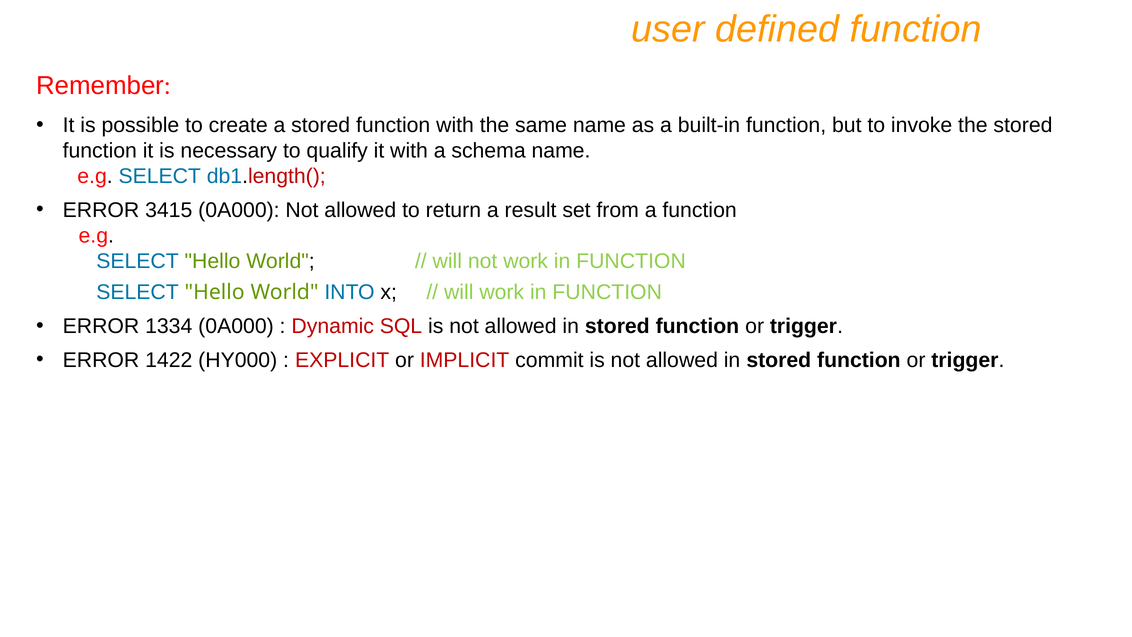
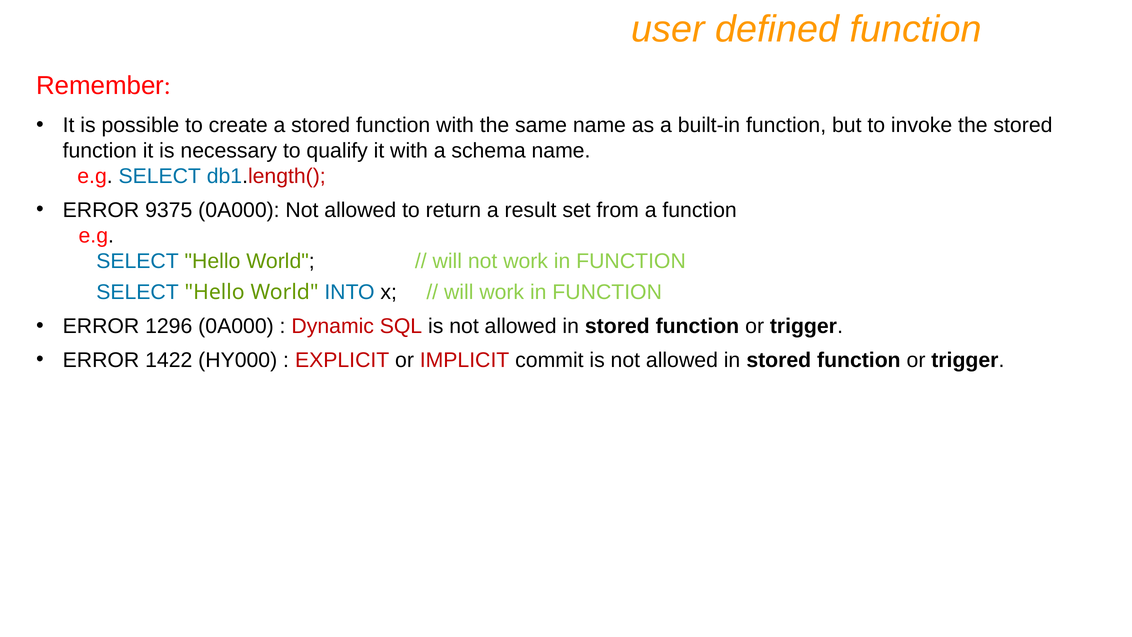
3415: 3415 -> 9375
1334: 1334 -> 1296
